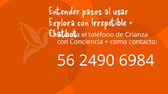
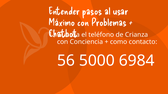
Explora: Explora -> Máximo
Irrepetible: Irrepetible -> Problemas
2490: 2490 -> 5000
